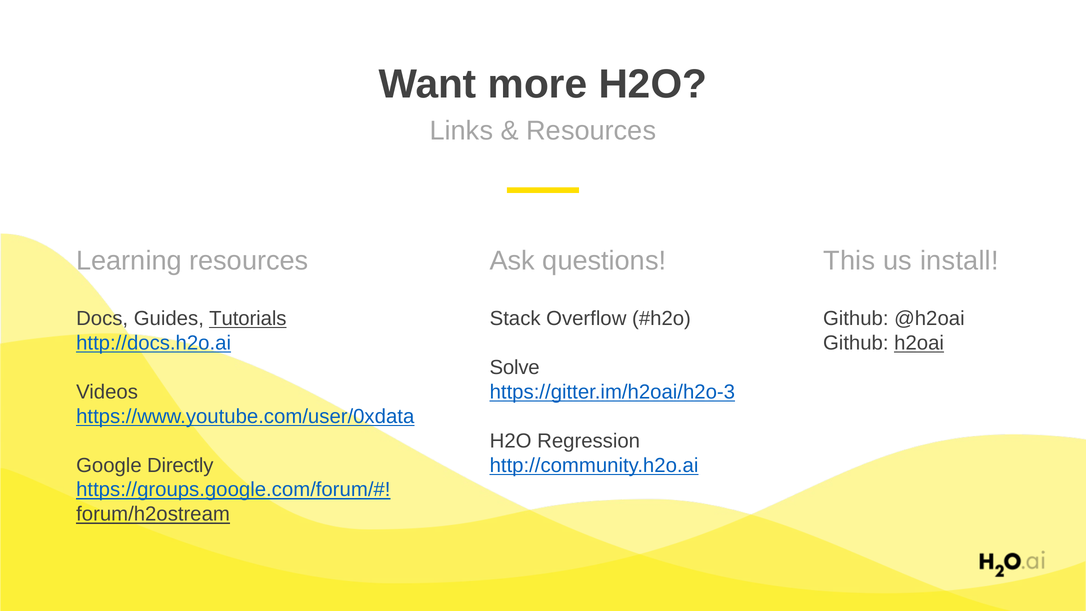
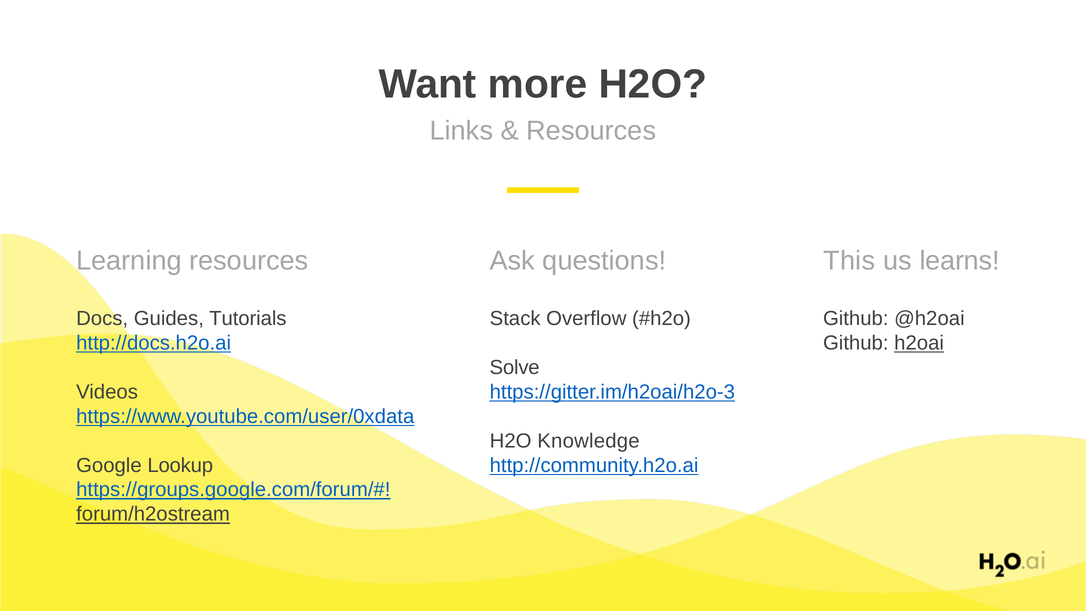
install: install -> learns
Tutorials underline: present -> none
Regression: Regression -> Knowledge
Directly: Directly -> Lookup
